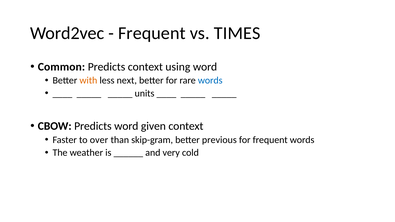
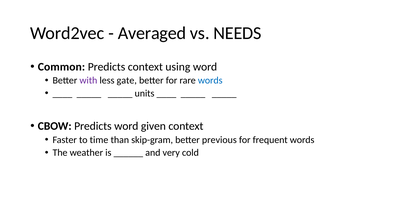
Frequent at (152, 33): Frequent -> Averaged
TIMES: TIMES -> NEEDS
with colour: orange -> purple
next: next -> gate
over: over -> time
